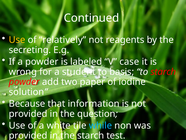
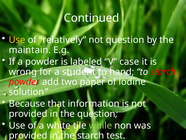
not reagents: reagents -> question
secreting: secreting -> maintain
basis: basis -> hand
while colour: light blue -> light green
